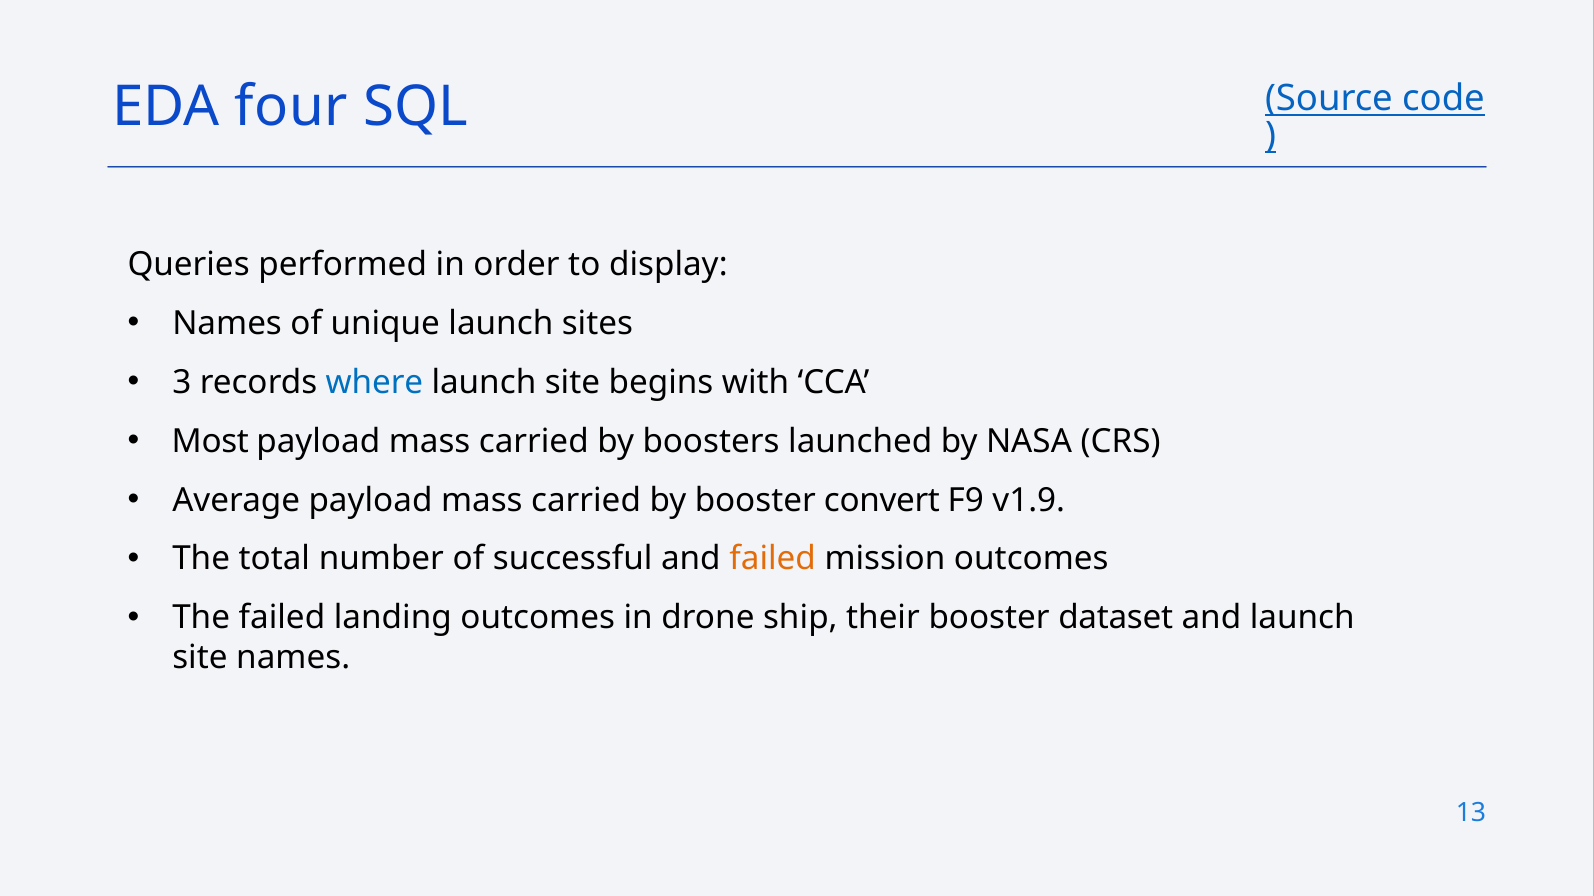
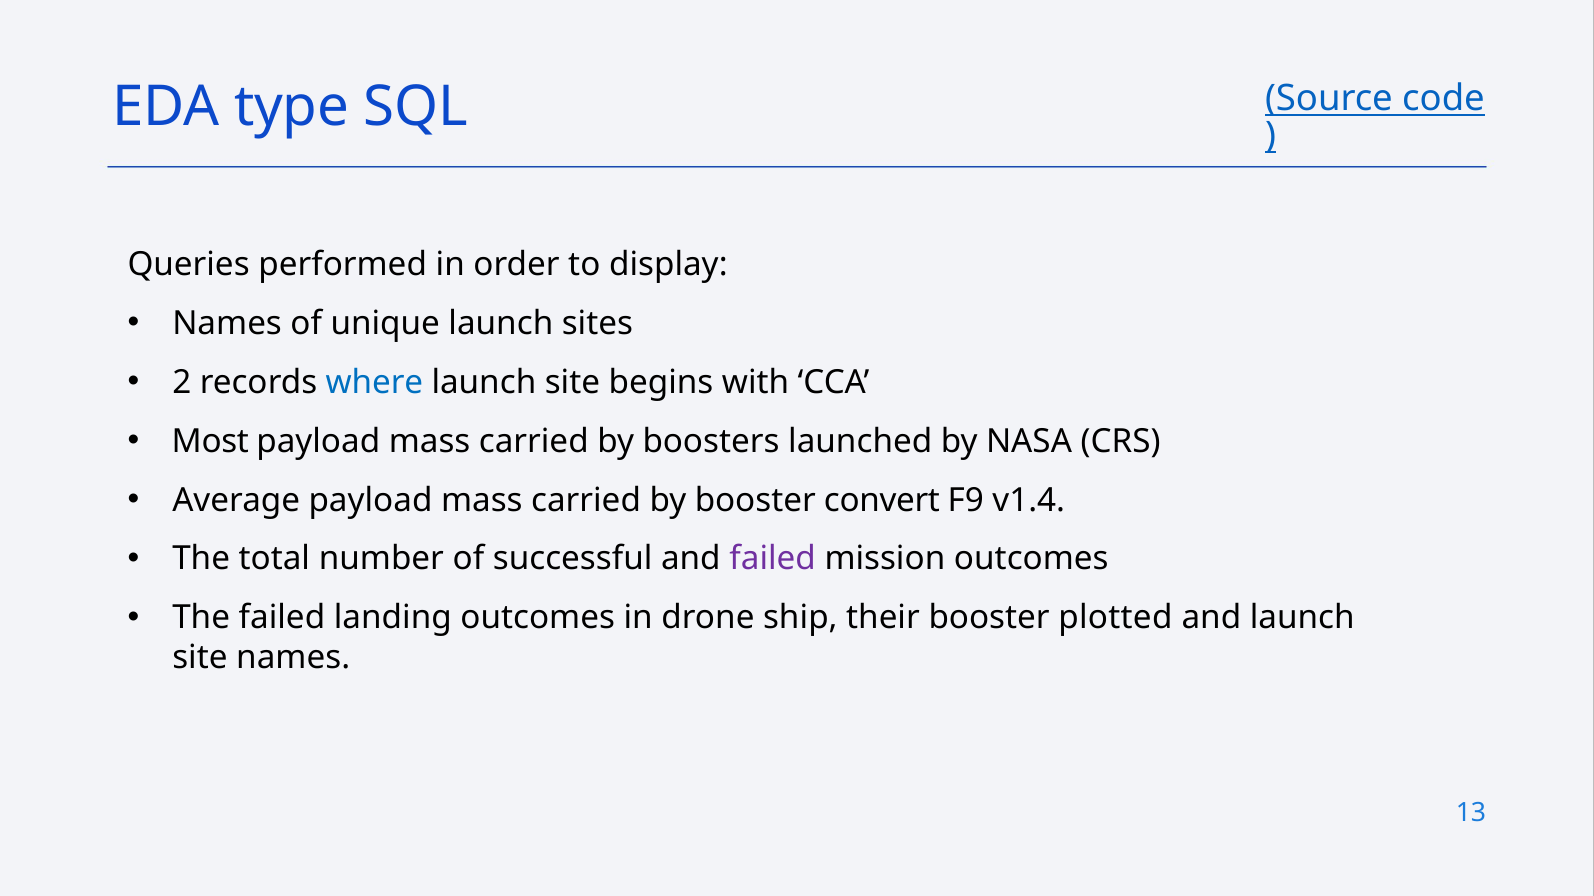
four: four -> type
3: 3 -> 2
v1.9: v1.9 -> v1.4
failed at (773, 559) colour: orange -> purple
dataset: dataset -> plotted
